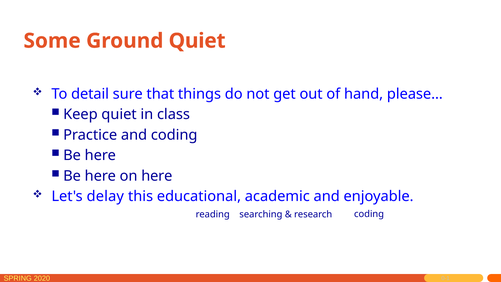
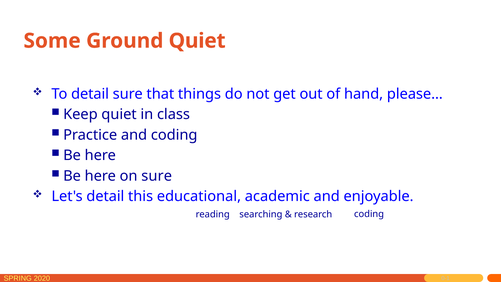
on here: here -> sure
Let's delay: delay -> detail
